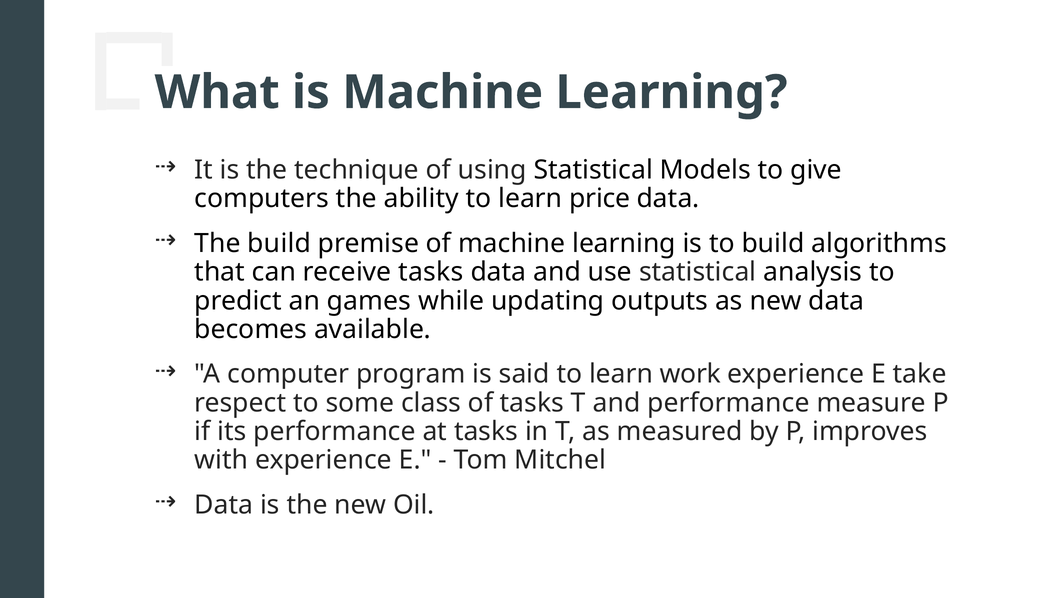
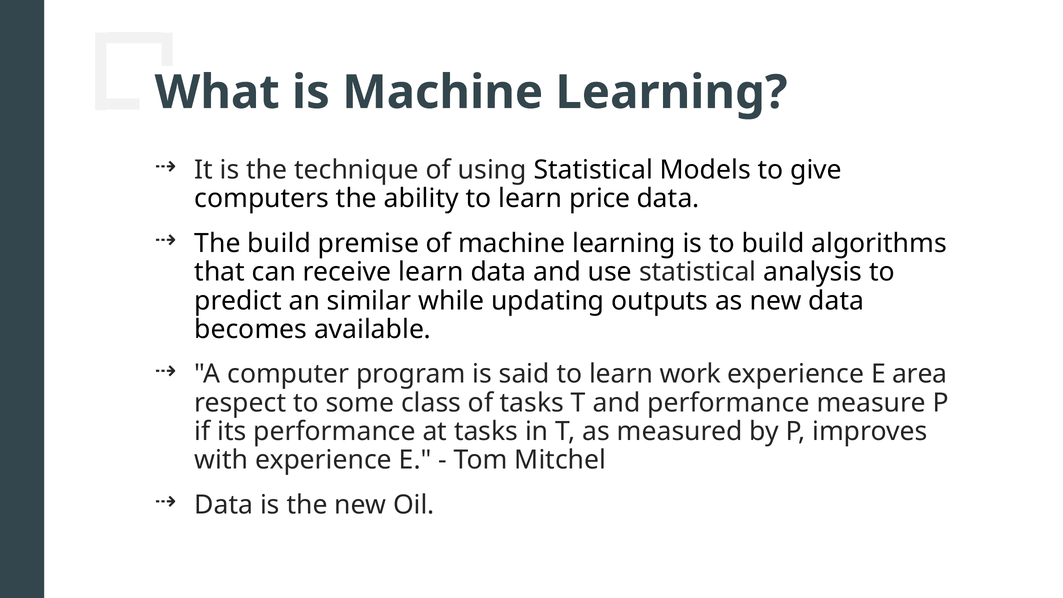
receive tasks: tasks -> learn
games: games -> similar
take: take -> area
